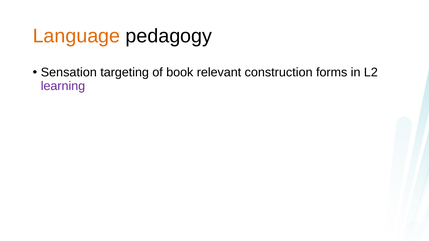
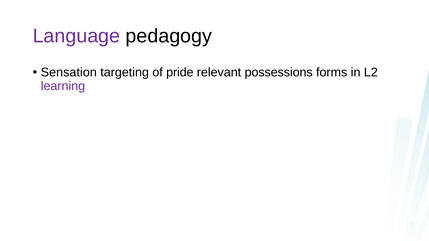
Language colour: orange -> purple
book: book -> pride
construction: construction -> possessions
